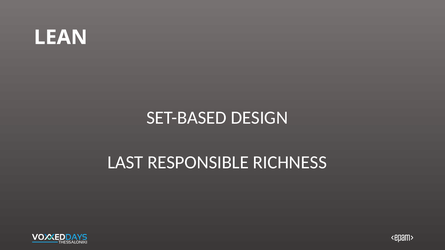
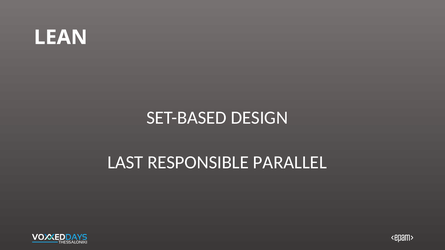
RICHNESS: RICHNESS -> PARALLEL
